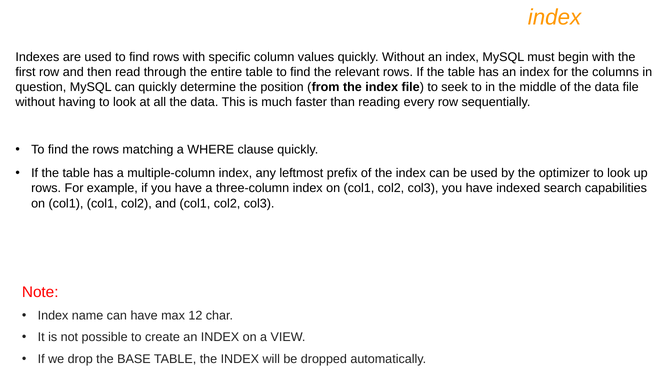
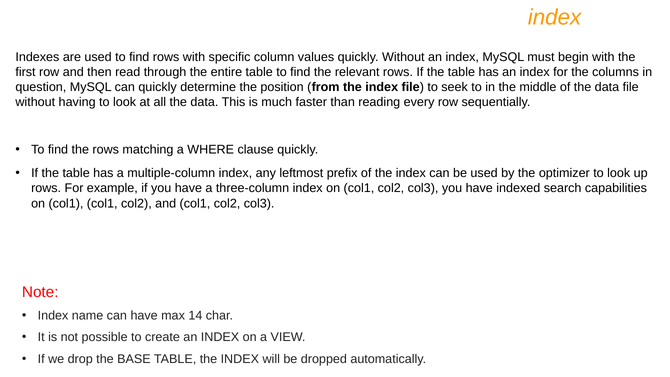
12: 12 -> 14
